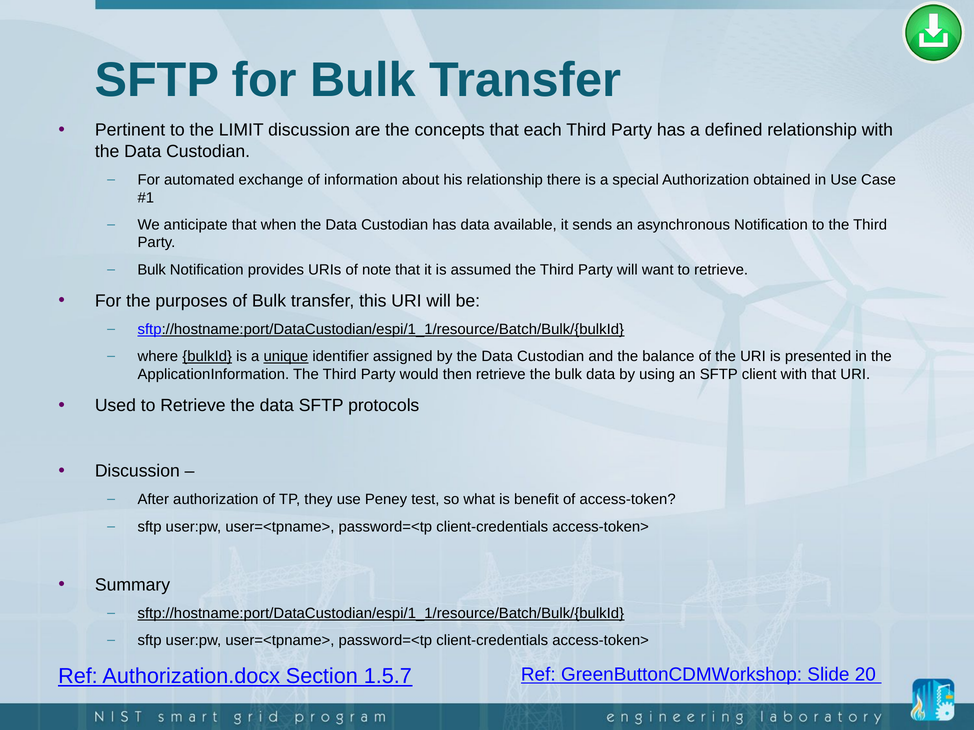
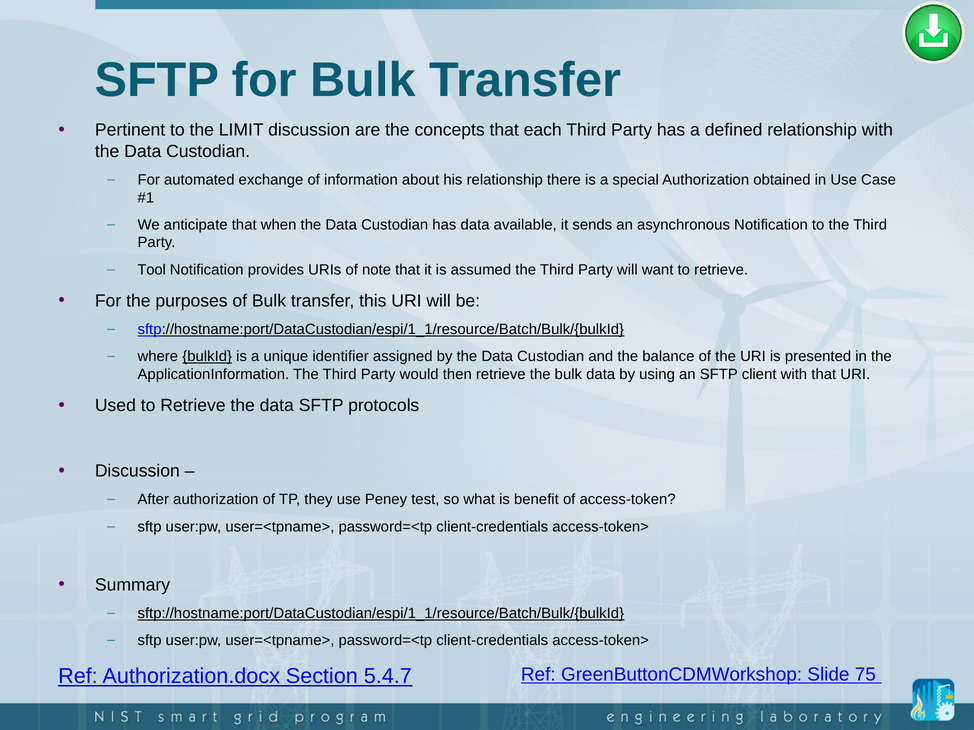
Bulk at (152, 270): Bulk -> Tool
unique underline: present -> none
1.5.7: 1.5.7 -> 5.4.7
20: 20 -> 75
